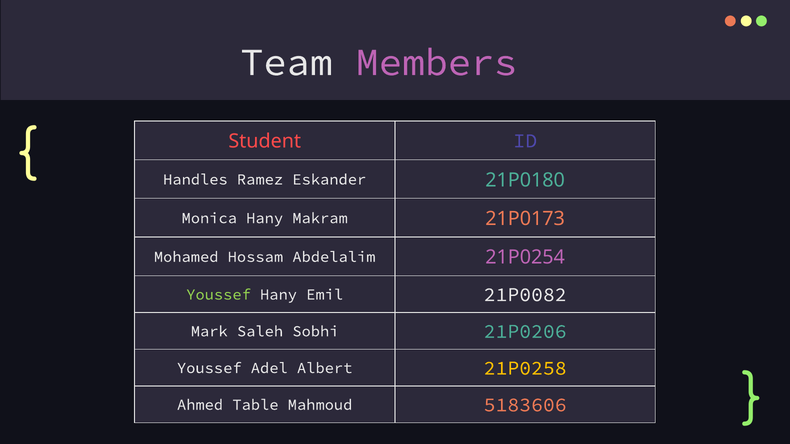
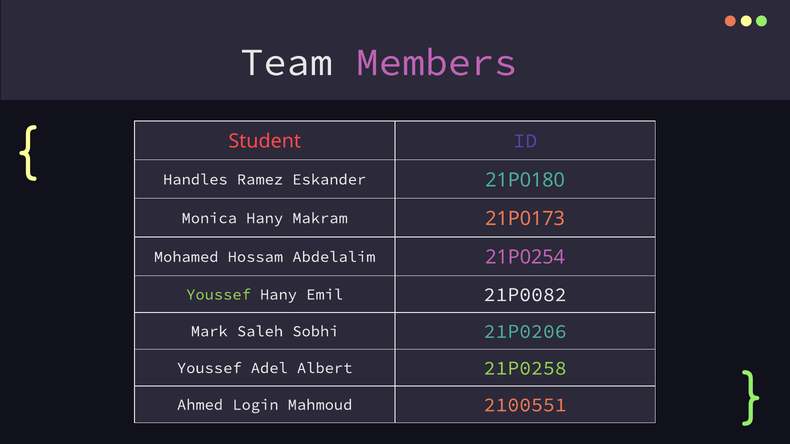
21P0258 colour: yellow -> light green
Table: Table -> Login
5183606: 5183606 -> 2100551
